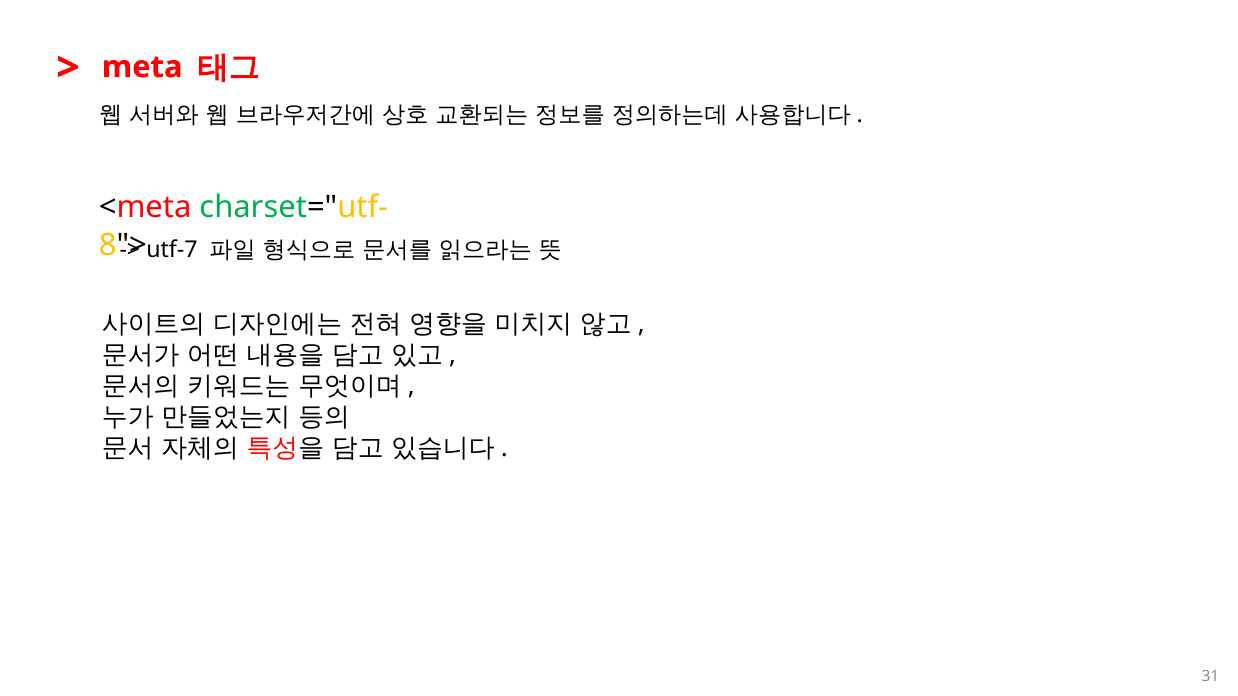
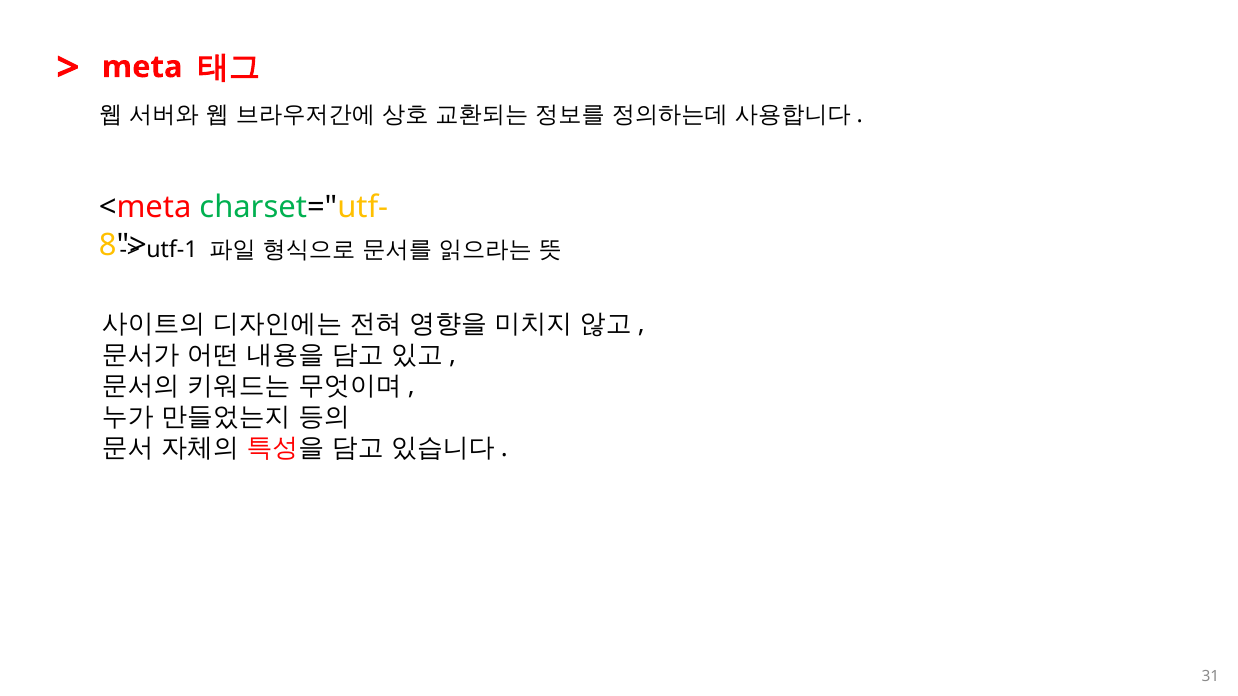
utf-7: utf-7 -> utf-1
